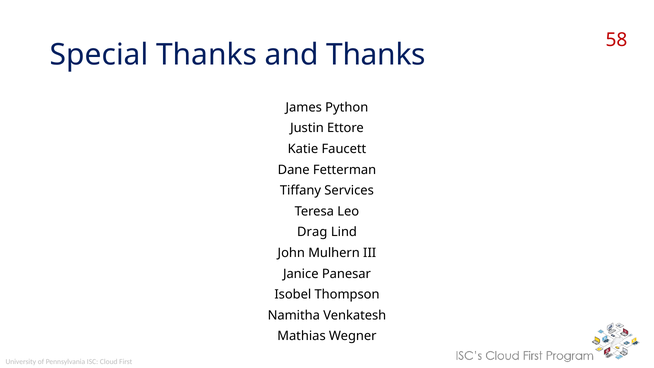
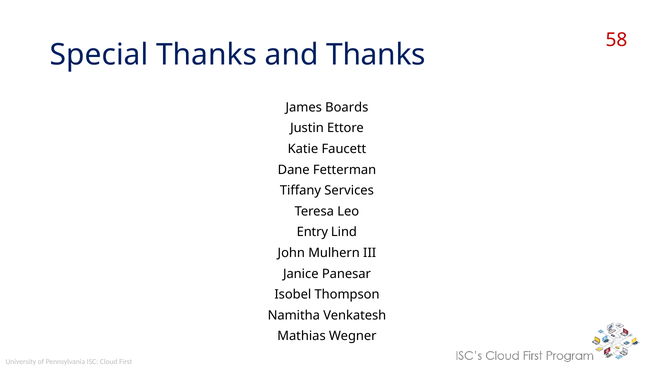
Python: Python -> Boards
Drag: Drag -> Entry
